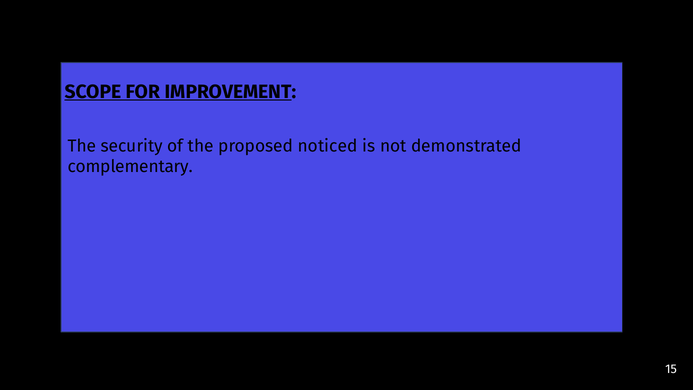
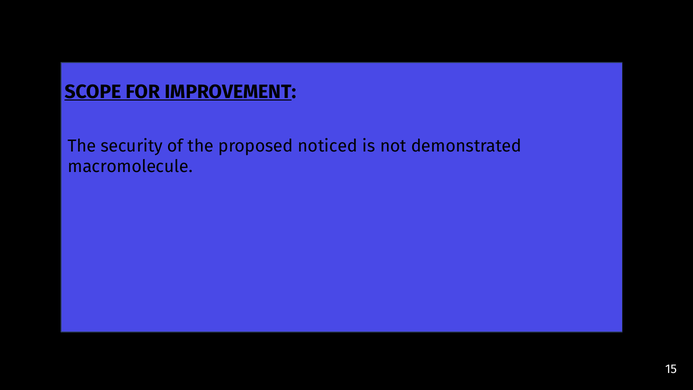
complementary: complementary -> macromolecule
